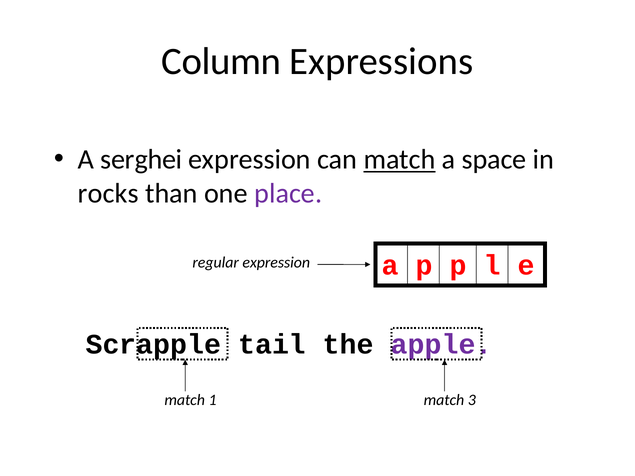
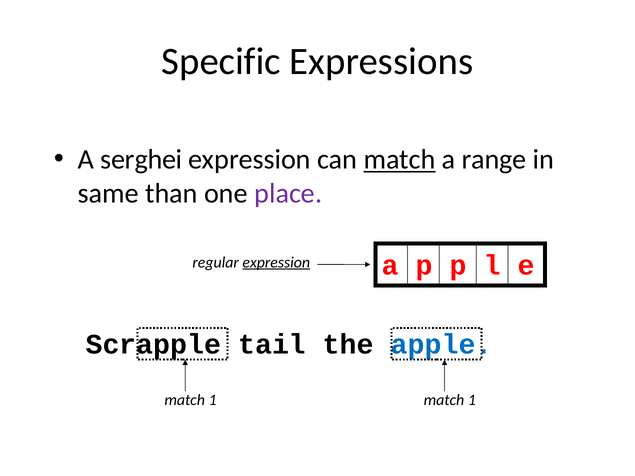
Column: Column -> Specific
space: space -> range
rocks: rocks -> same
expression at (276, 262) underline: none -> present
apple colour: purple -> blue
1 match 3: 3 -> 1
